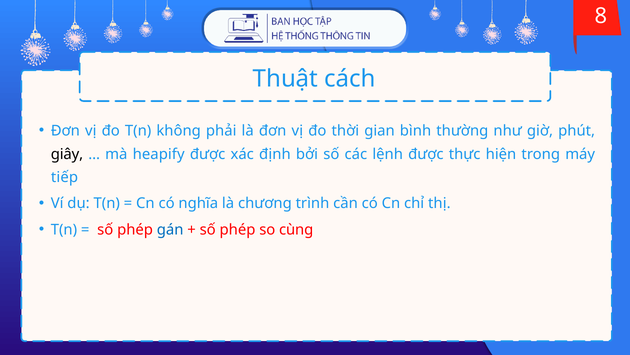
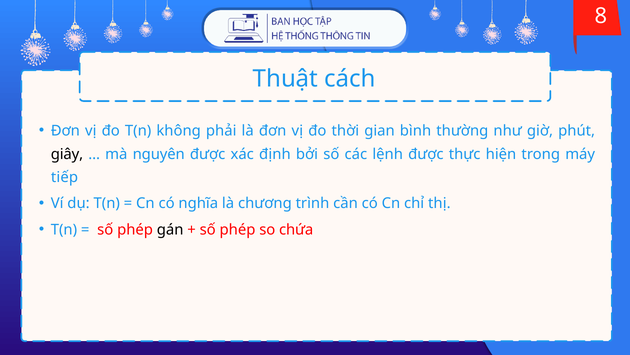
heapify: heapify -> nguyên
gán colour: blue -> black
cùng: cùng -> chứa
